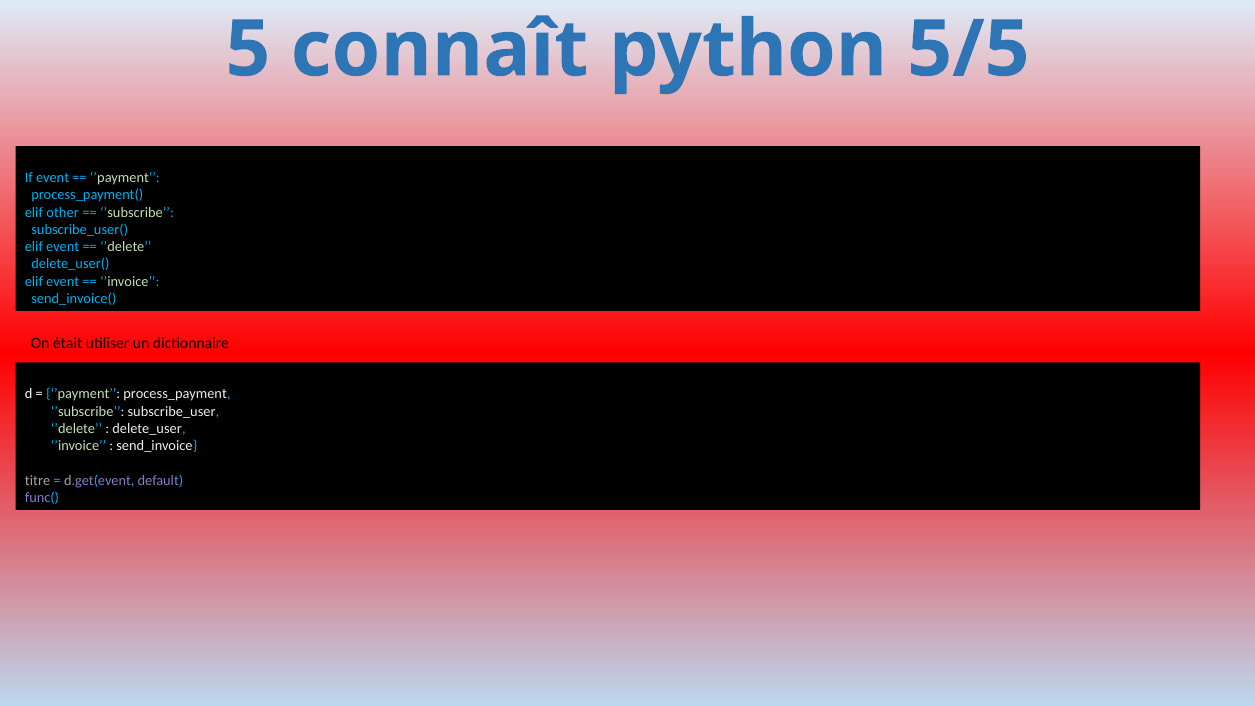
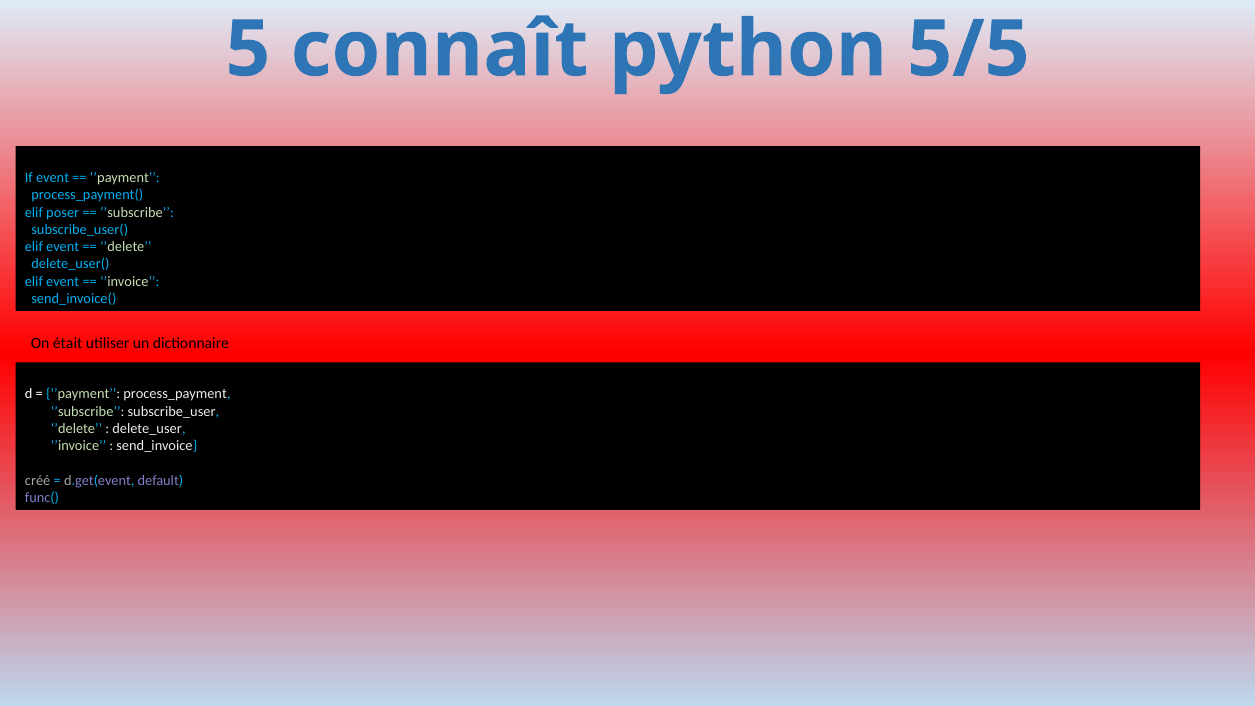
other: other -> poser
titre: titre -> créé
